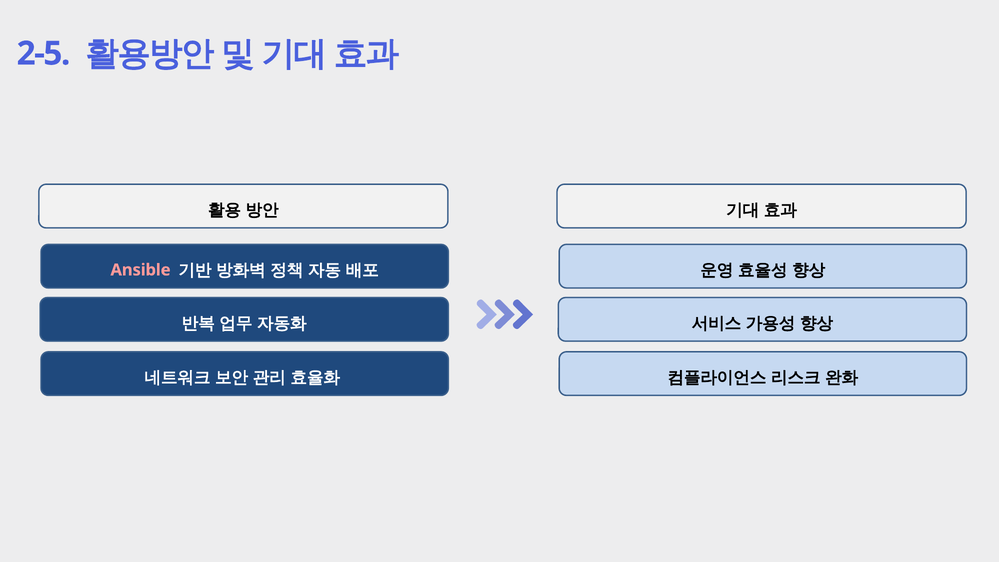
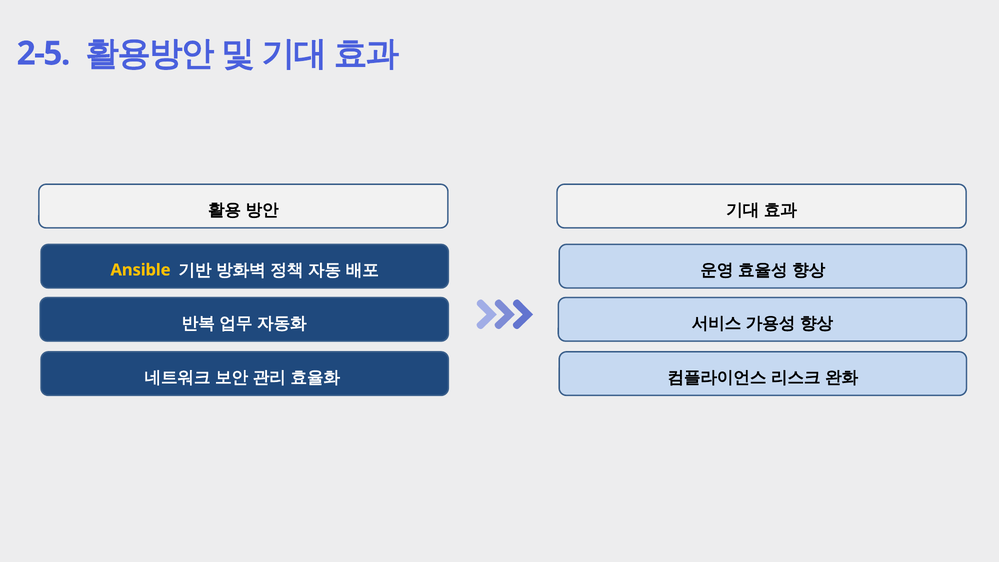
Ansible colour: pink -> yellow
